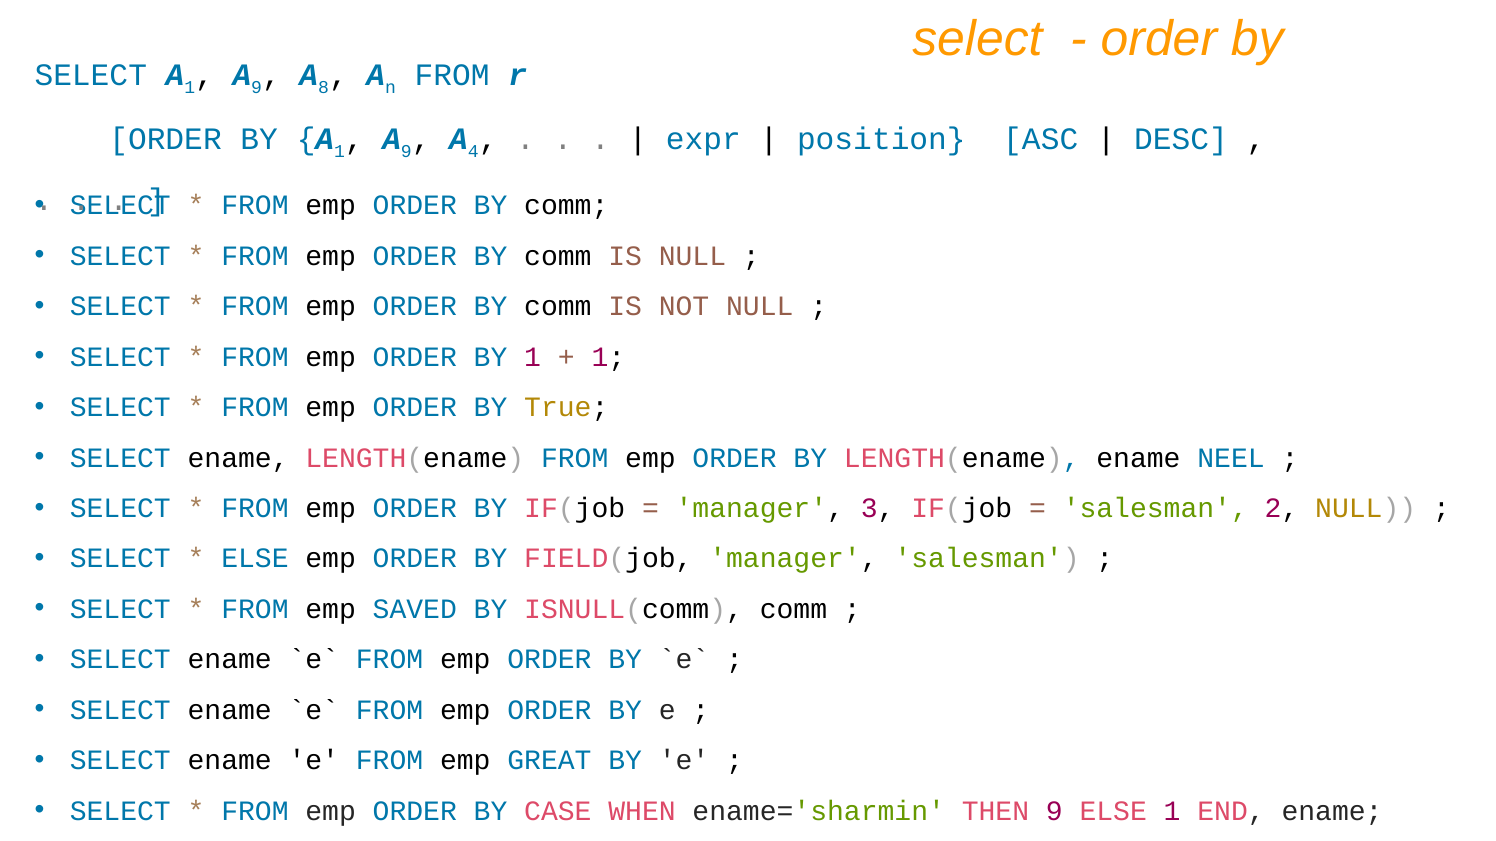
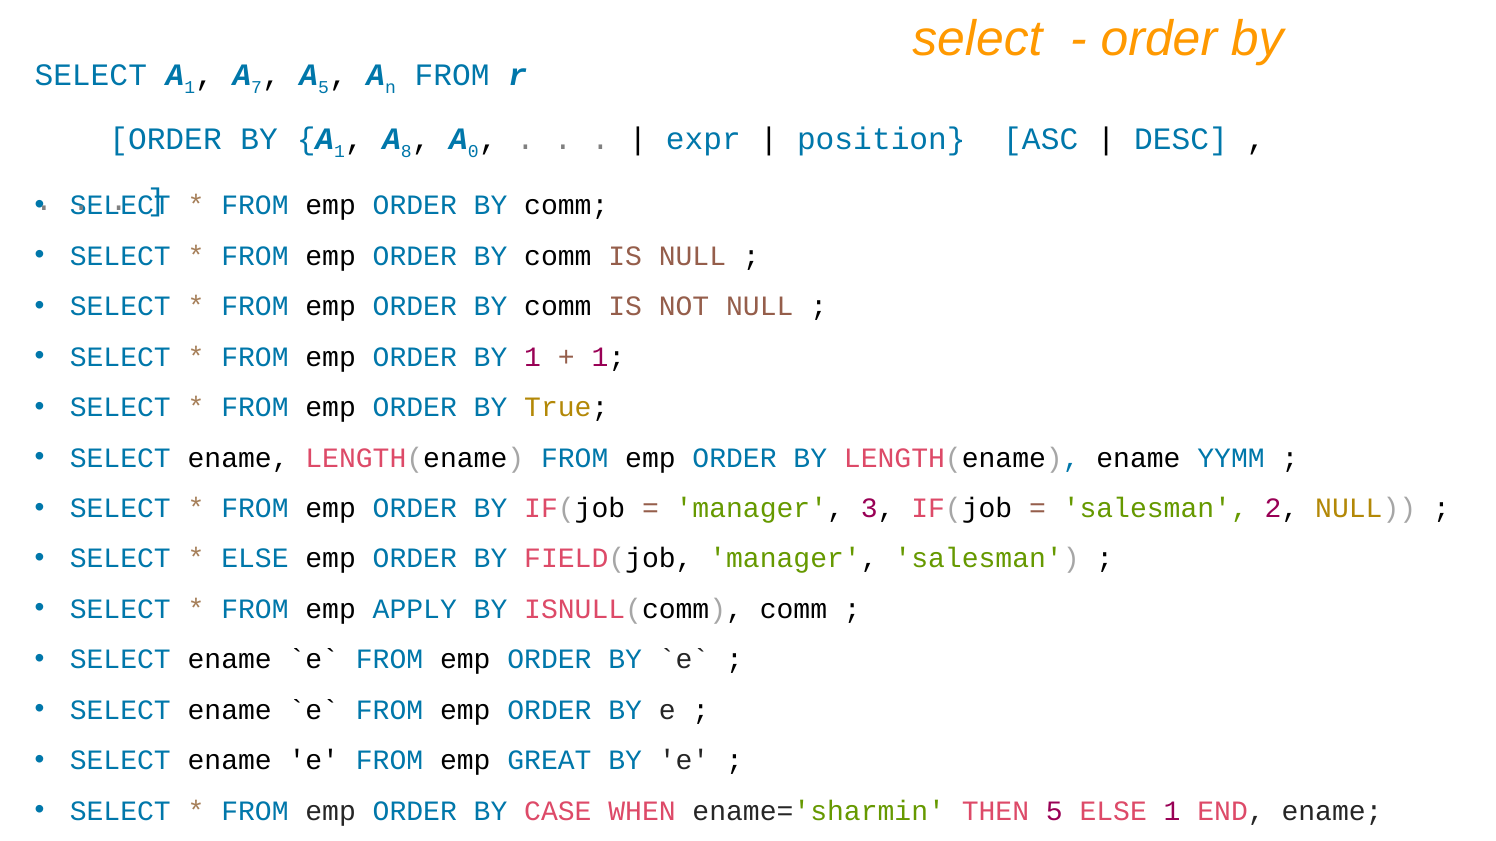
9 at (257, 88): 9 -> 7
8 at (324, 88): 8 -> 5
9 at (406, 152): 9 -> 8
4: 4 -> 0
NEEL: NEEL -> YYMM
SAVED: SAVED -> APPLY
THEN 9: 9 -> 5
